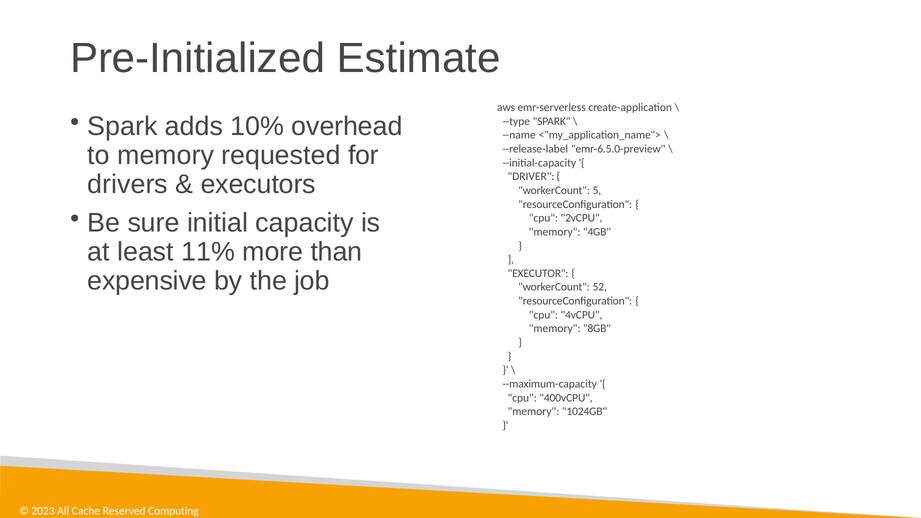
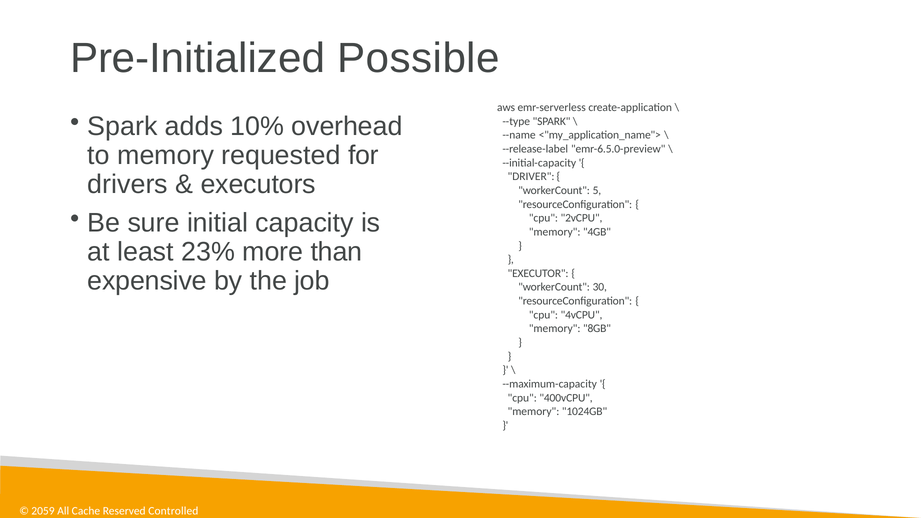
Estimate: Estimate -> Possible
11%: 11% -> 23%
52: 52 -> 30
2023: 2023 -> 2059
Computing: Computing -> Controlled
